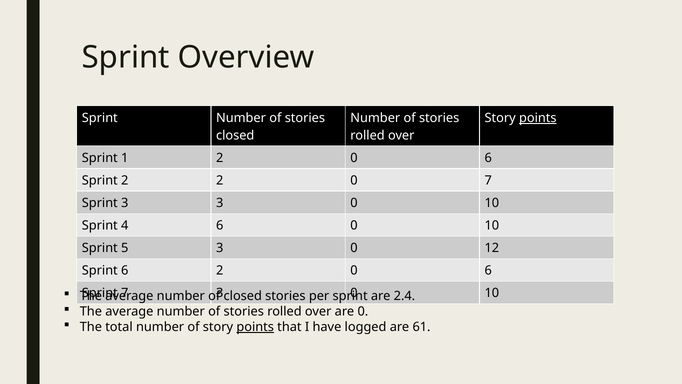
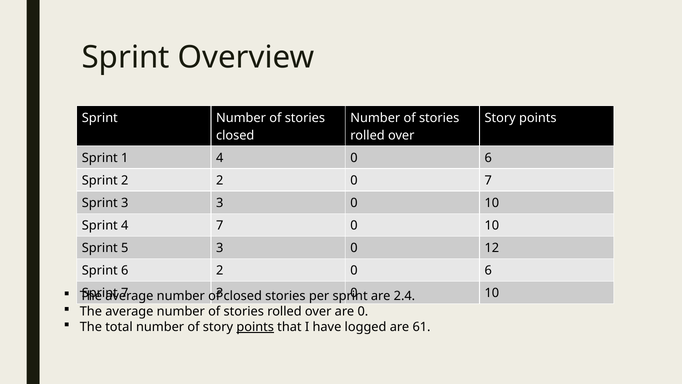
points at (538, 118) underline: present -> none
1 2: 2 -> 4
4 6: 6 -> 7
